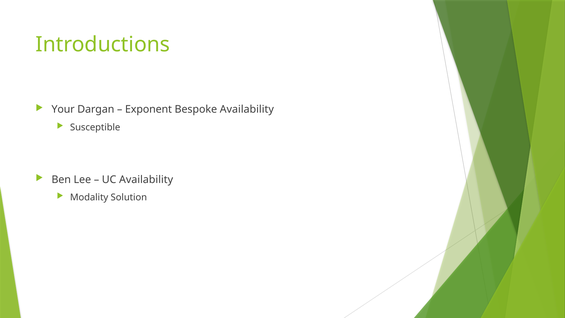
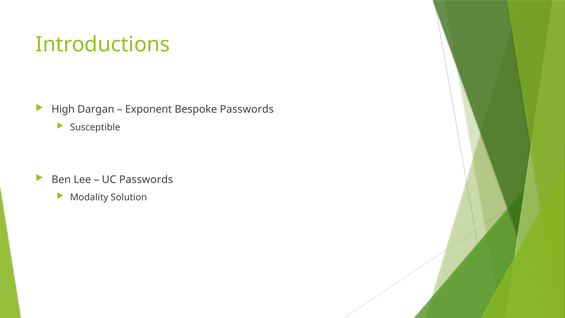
Your: Your -> High
Bespoke Availability: Availability -> Passwords
UC Availability: Availability -> Passwords
